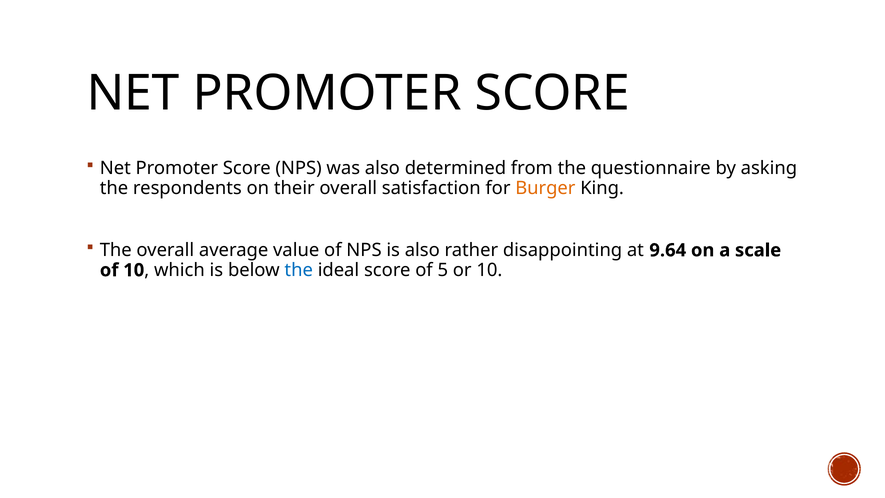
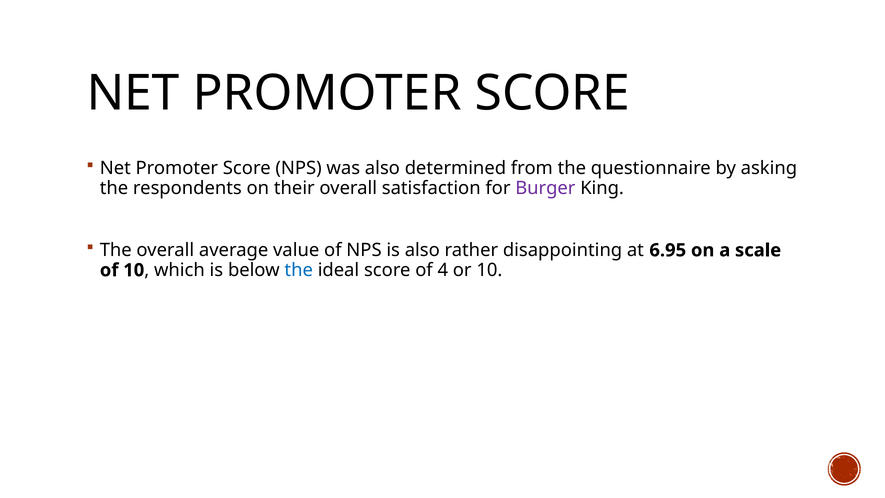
Burger colour: orange -> purple
9.64: 9.64 -> 6.95
5: 5 -> 4
